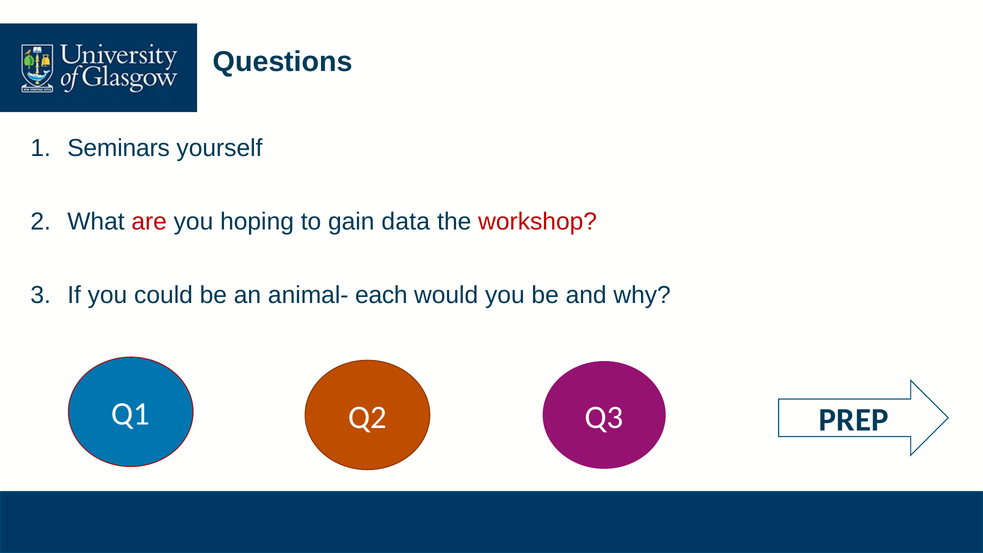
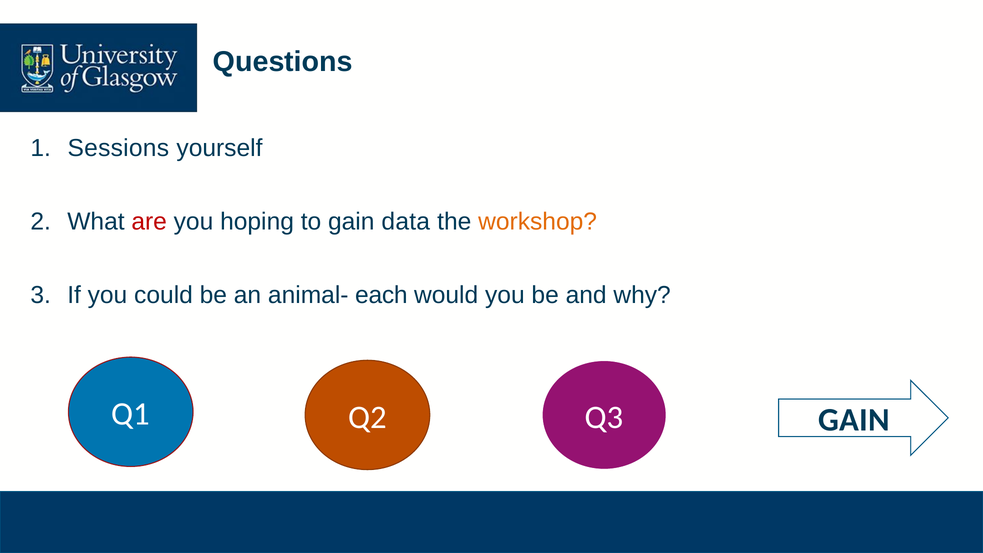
Seminars: Seminars -> Sessions
workshop colour: red -> orange
Q3 PREP: PREP -> GAIN
